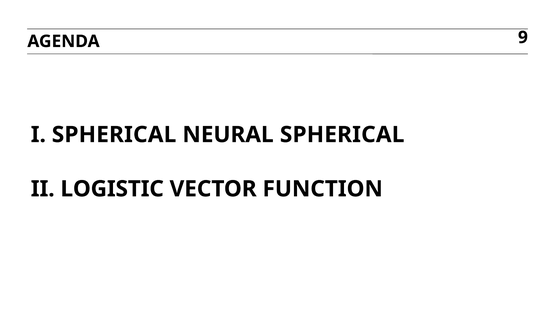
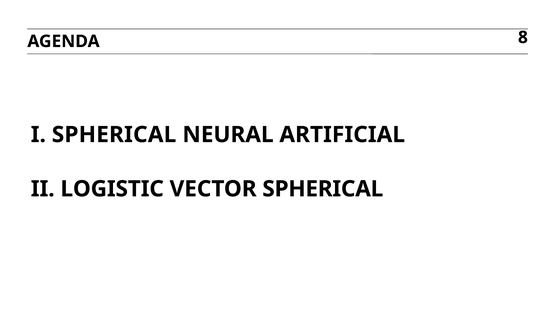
9: 9 -> 8
NEURAL SPHERICAL: SPHERICAL -> ARTIFICIAL
VECTOR FUNCTION: FUNCTION -> SPHERICAL
